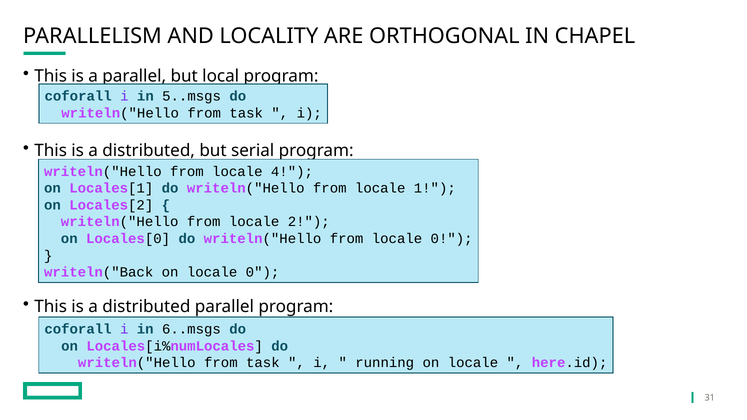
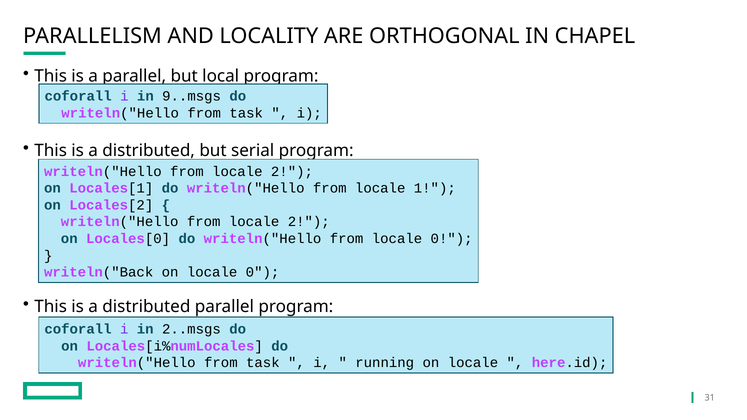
5..msgs: 5..msgs -> 9..msgs
4 at (292, 172): 4 -> 2
6..msgs: 6..msgs -> 2..msgs
